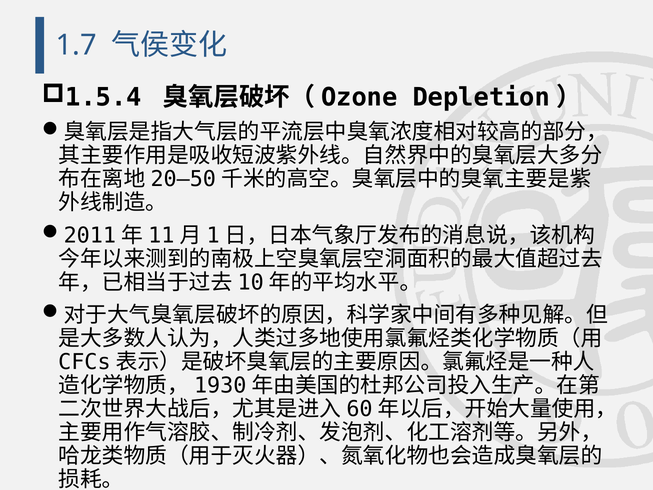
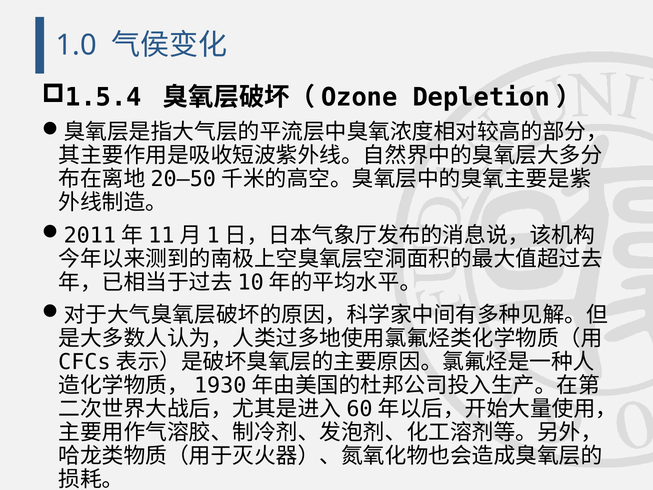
1.7: 1.7 -> 1.0
